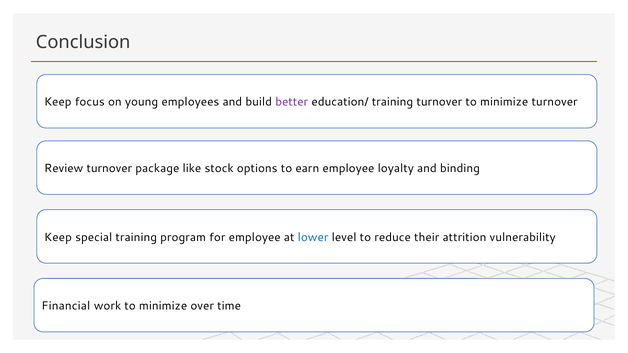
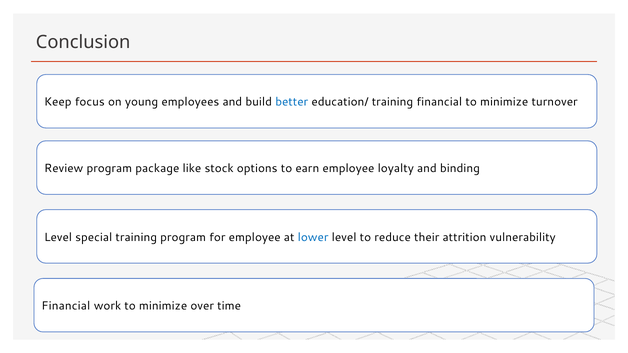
better colour: purple -> blue
training turnover: turnover -> financial
Review turnover: turnover -> program
Keep at (58, 237): Keep -> Level
